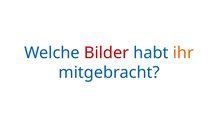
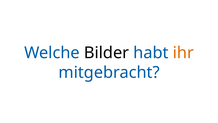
Bilder colour: red -> black
